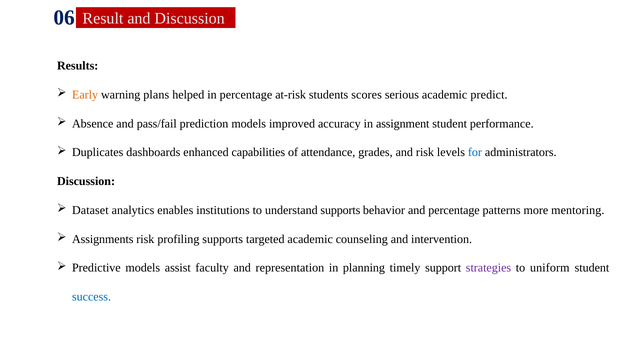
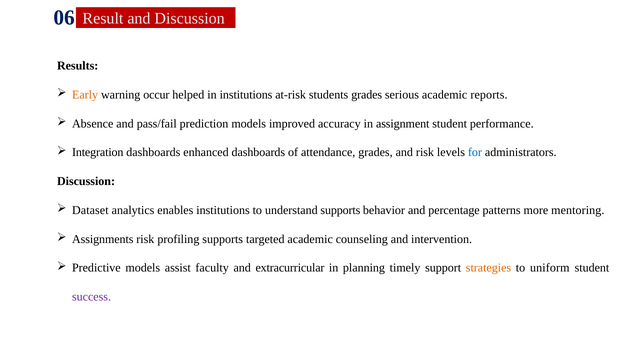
plans: plans -> occur
in percentage: percentage -> institutions
students scores: scores -> grades
predict: predict -> reports
Duplicates: Duplicates -> Integration
enhanced capabilities: capabilities -> dashboards
representation: representation -> extracurricular
strategies colour: purple -> orange
success colour: blue -> purple
